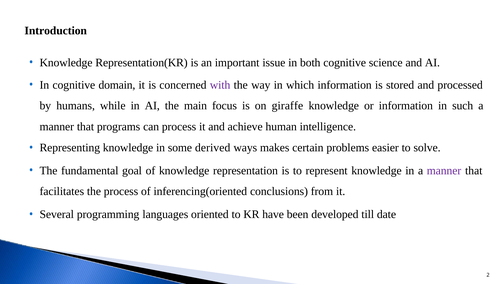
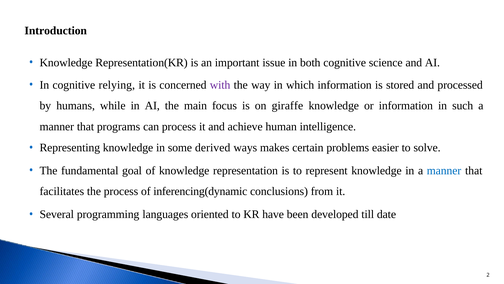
domain: domain -> relying
manner at (444, 170) colour: purple -> blue
inferencing(oriented: inferencing(oriented -> inferencing(dynamic
